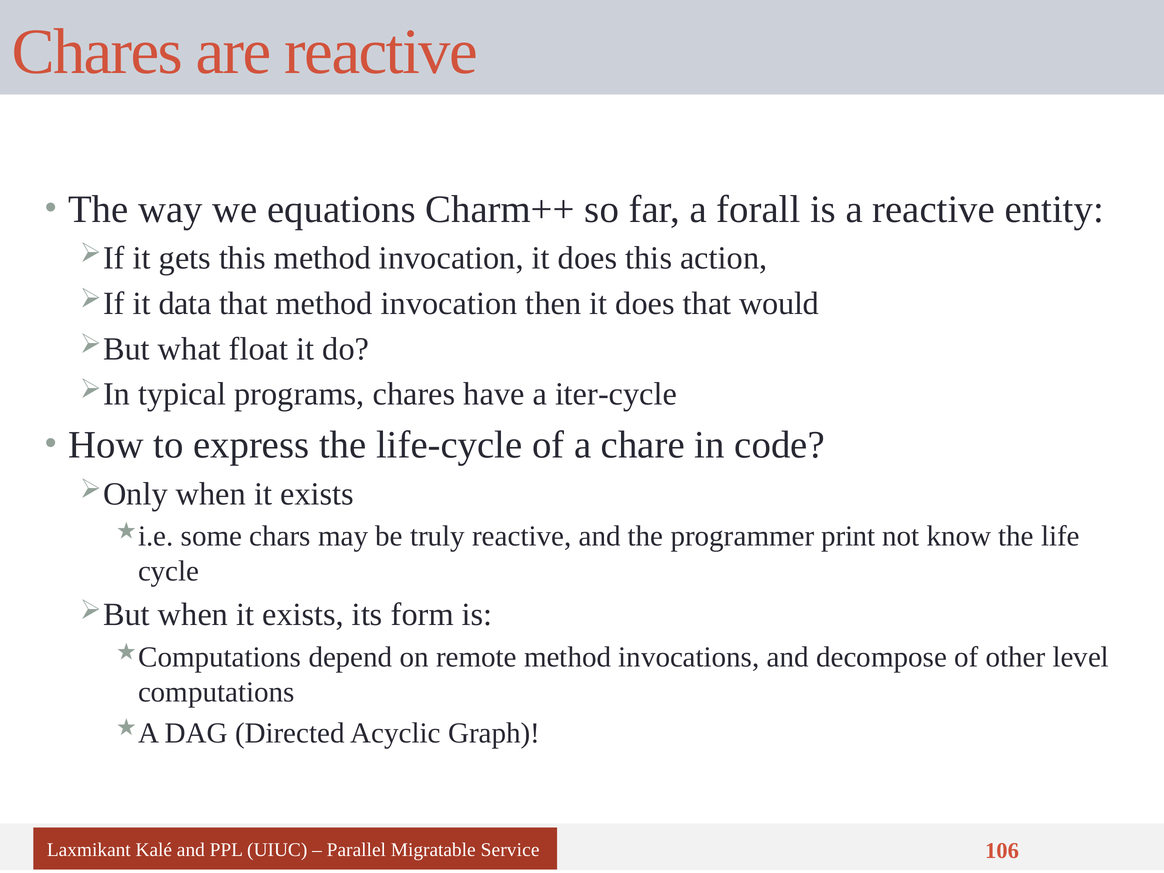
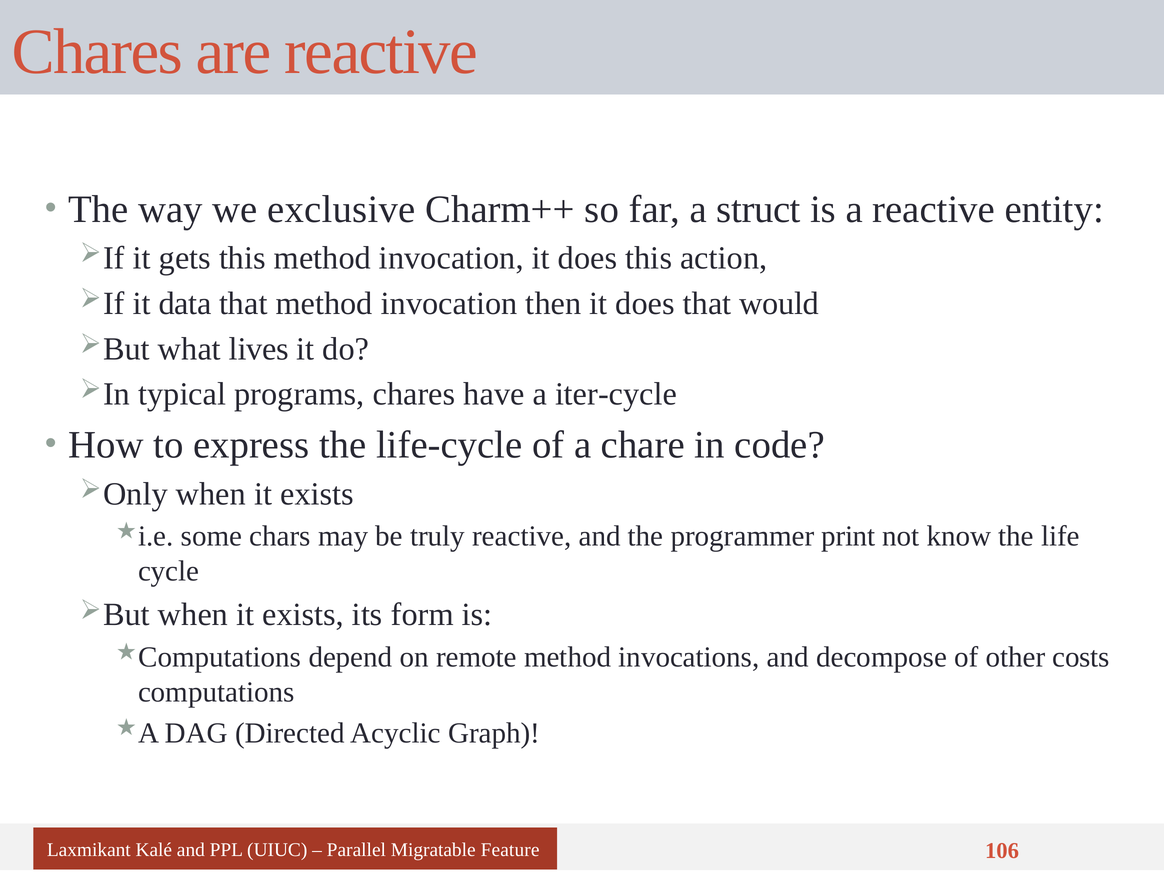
equations: equations -> exclusive
forall: forall -> struct
float: float -> lives
level: level -> costs
Service: Service -> Feature
